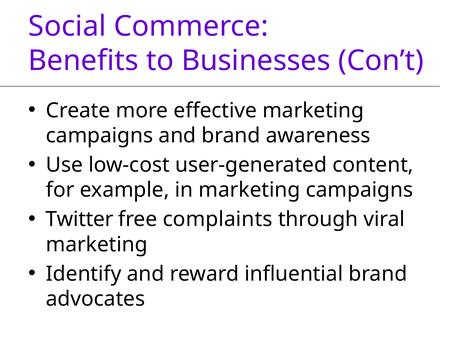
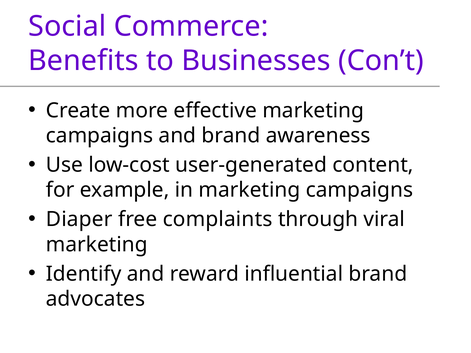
Twitter: Twitter -> Diaper
